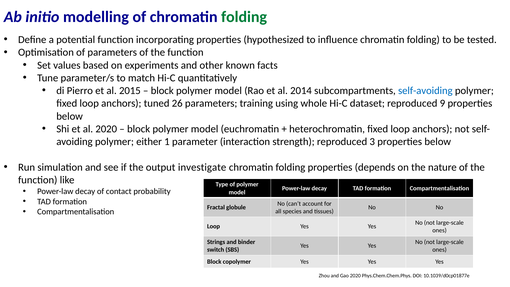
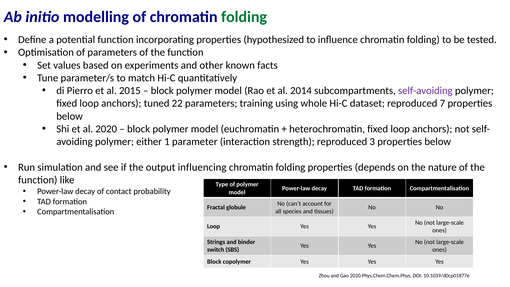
self-avoiding colour: blue -> purple
26: 26 -> 22
9: 9 -> 7
investigate: investigate -> influencing
